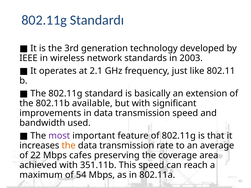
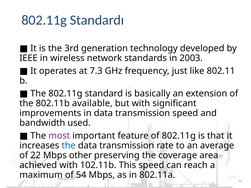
2.1: 2.1 -> 7.3
the at (69, 146) colour: orange -> blue
cafes: cafes -> other
351.11b: 351.11b -> 102.11b
